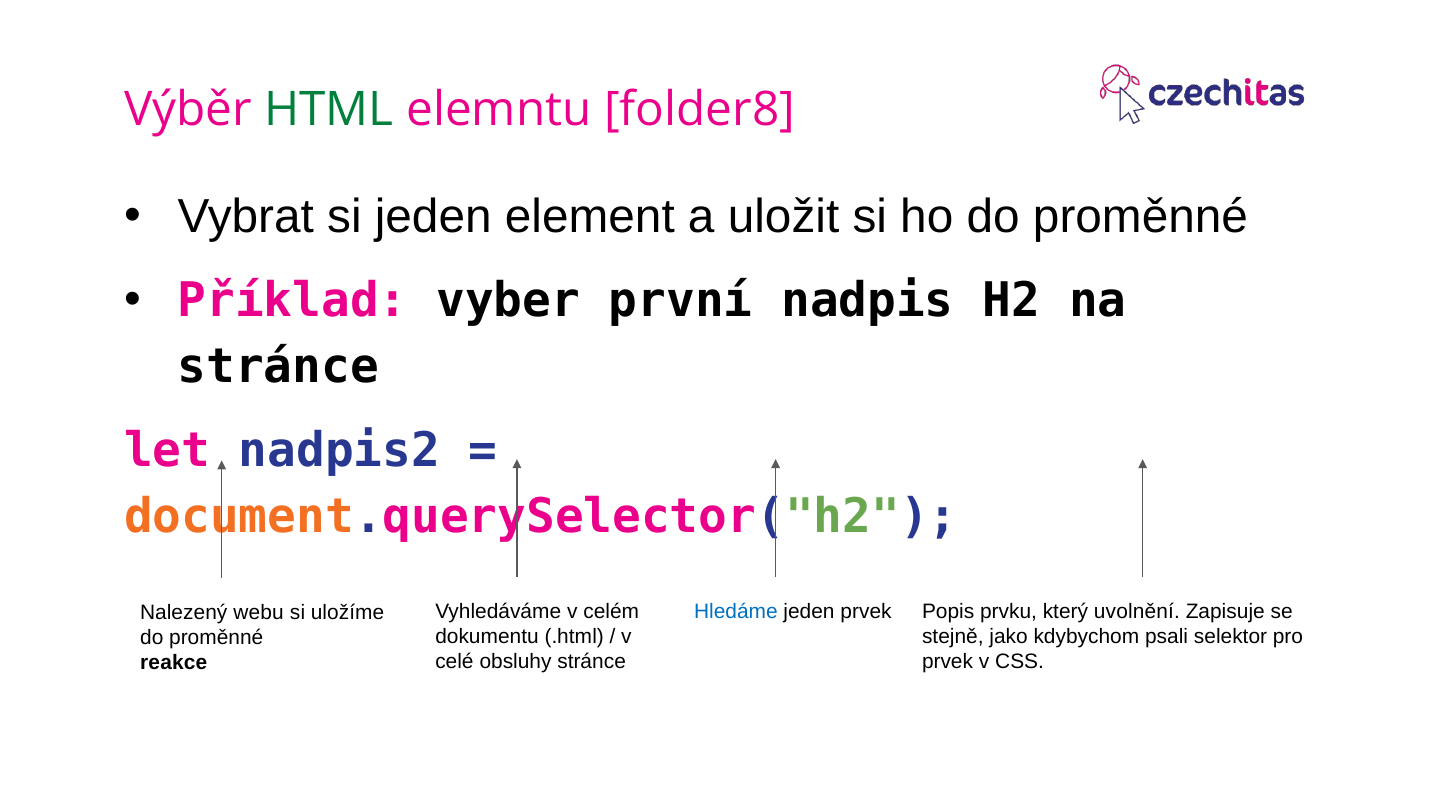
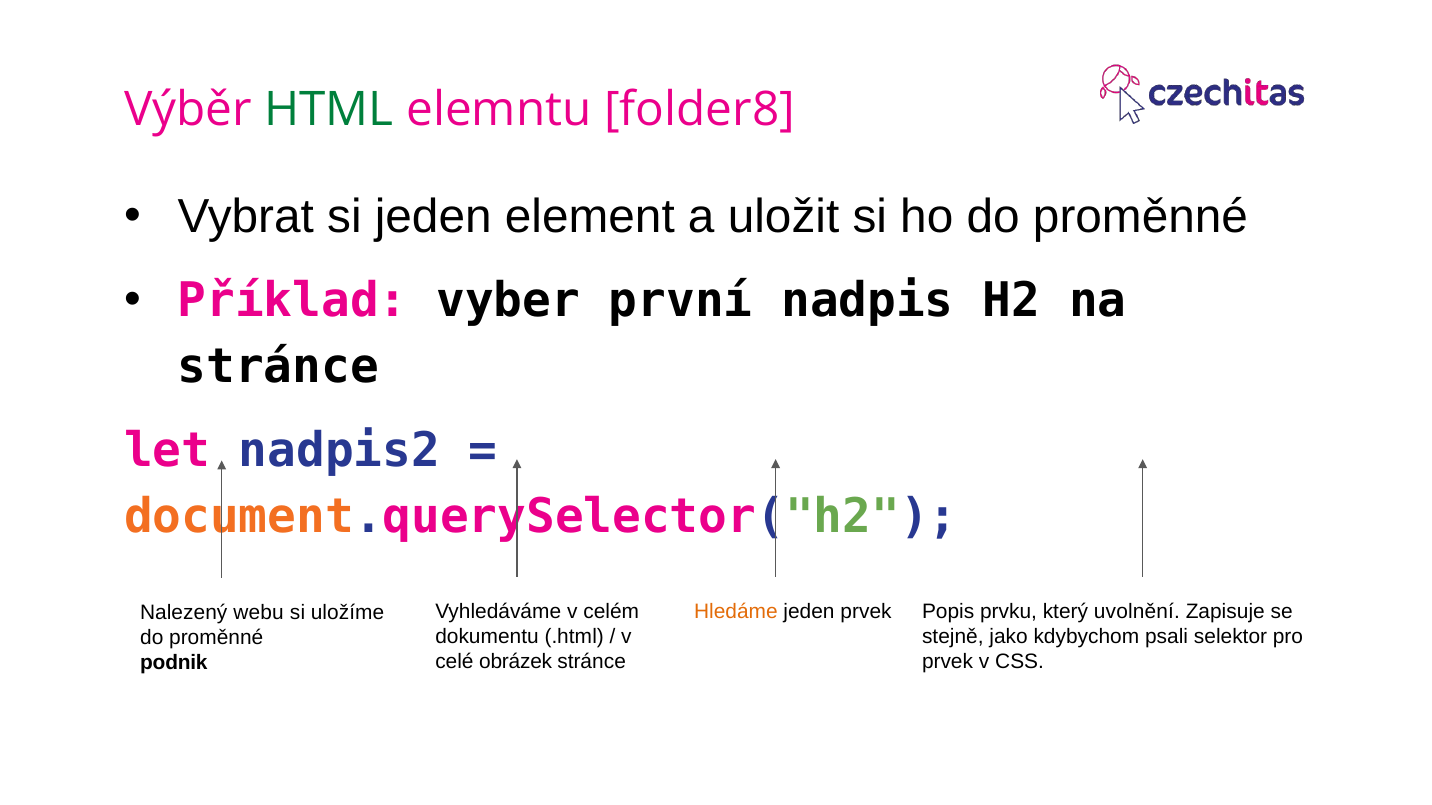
Hledáme colour: blue -> orange
obsluhy: obsluhy -> obrázek
reakce: reakce -> podnik
